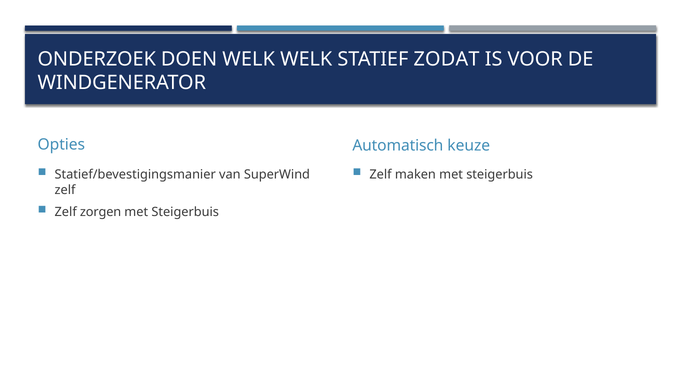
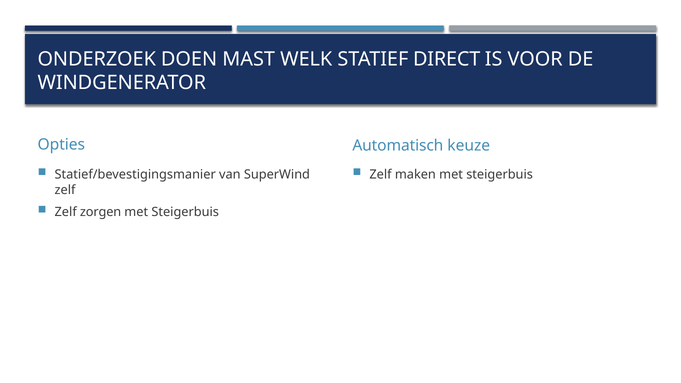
DOEN WELK: WELK -> MAST
ZODAT: ZODAT -> DIRECT
